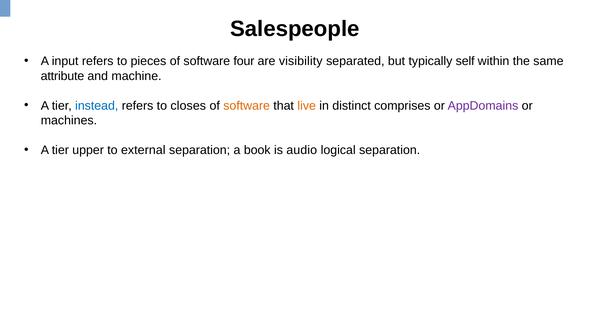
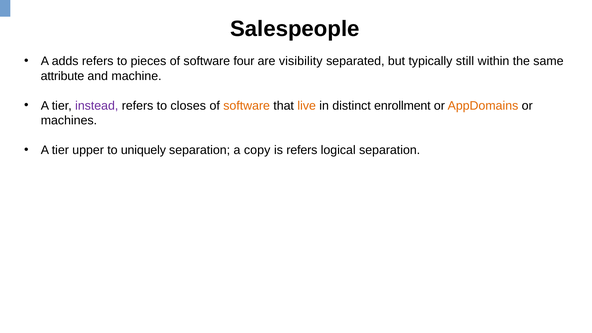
input: input -> adds
self: self -> still
instead colour: blue -> purple
comprises: comprises -> enrollment
AppDomains colour: purple -> orange
external: external -> uniquely
book: book -> copy
is audio: audio -> refers
